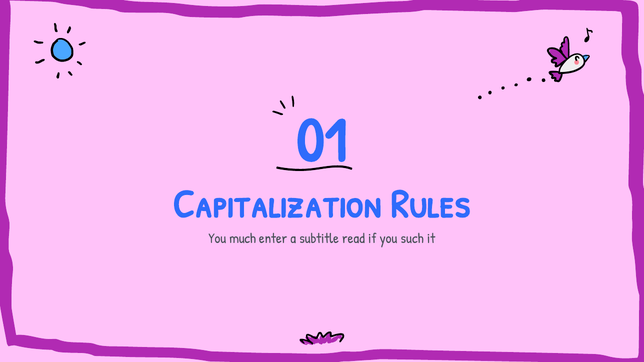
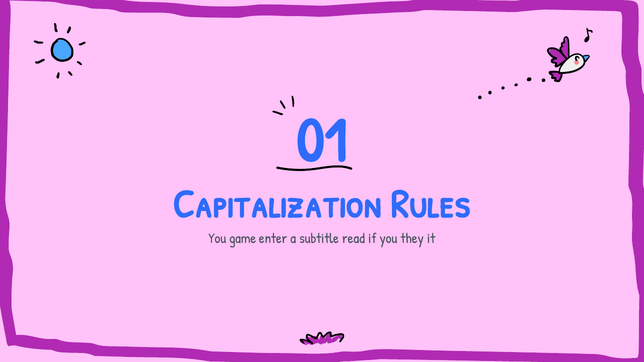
much: much -> game
such: such -> they
